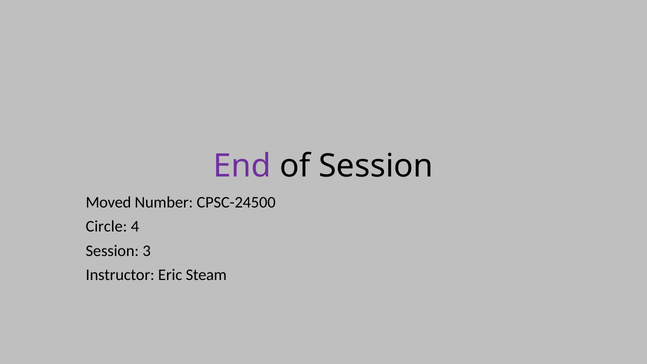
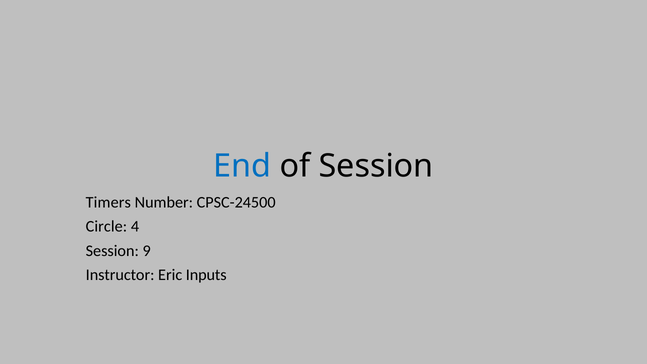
End colour: purple -> blue
Moved: Moved -> Timers
3: 3 -> 9
Steam: Steam -> Inputs
